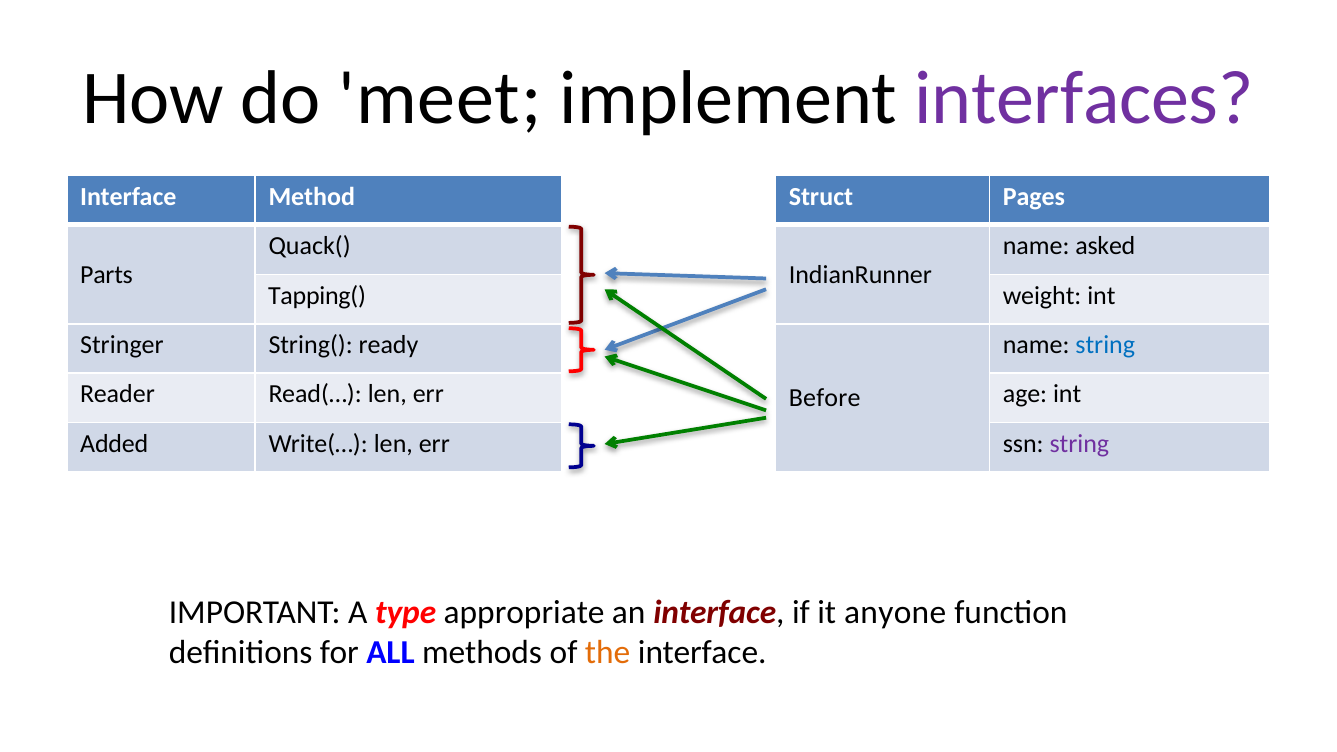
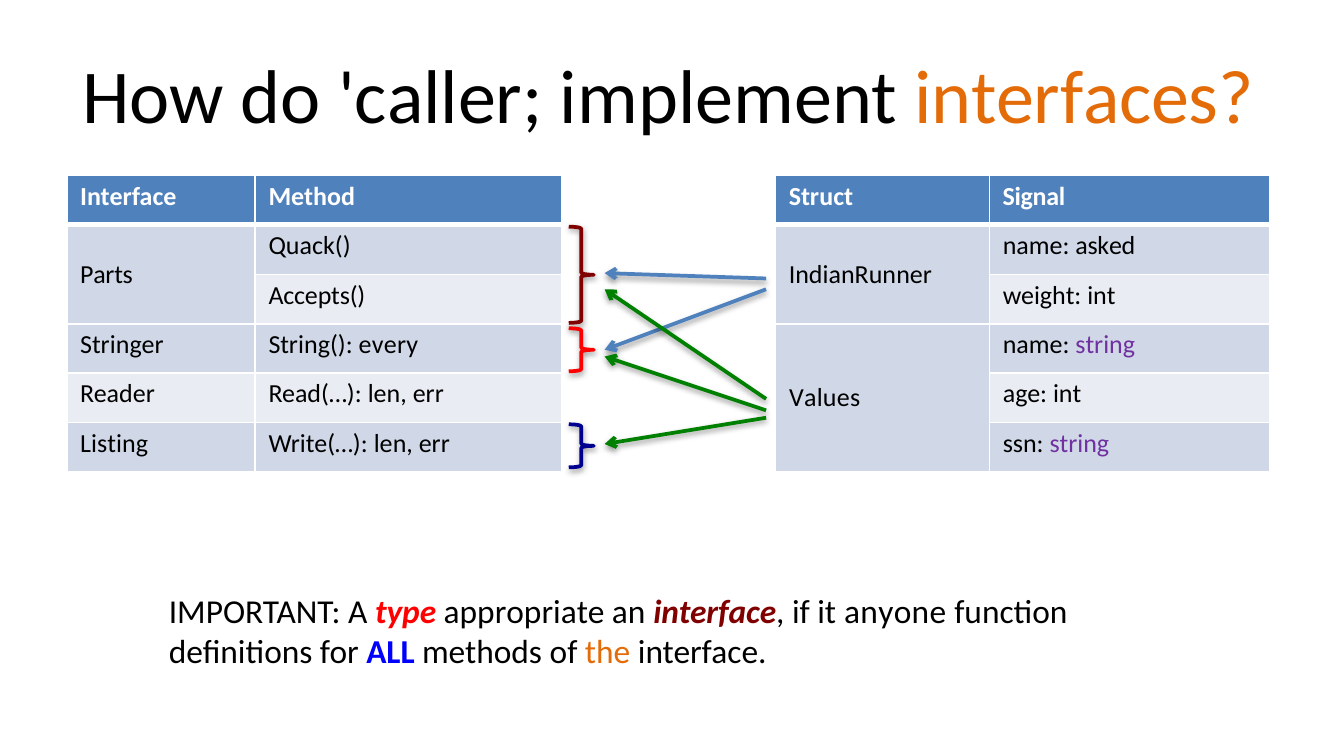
meet: meet -> caller
interfaces colour: purple -> orange
Pages: Pages -> Signal
Tapping(: Tapping( -> Accepts(
ready: ready -> every
string at (1105, 345) colour: blue -> purple
Before: Before -> Values
Added: Added -> Listing
